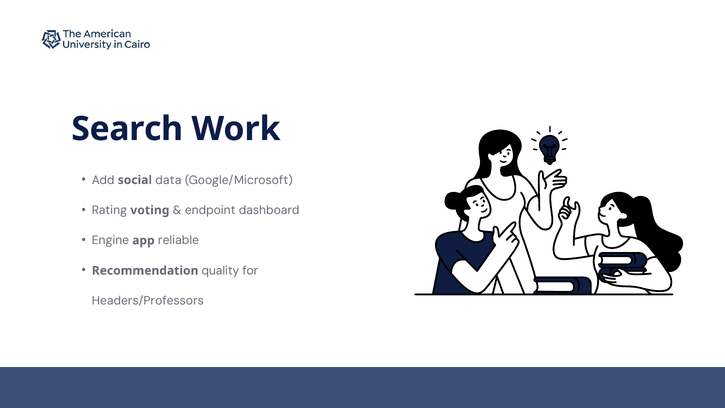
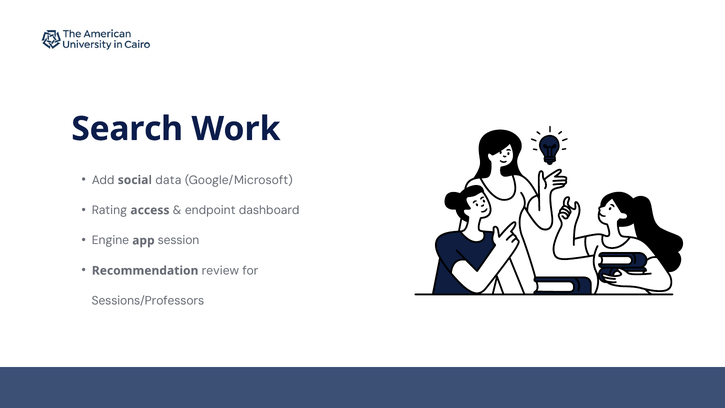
voting: voting -> access
reliable: reliable -> session
quality: quality -> review
Headers/Professors: Headers/Professors -> Sessions/Professors
